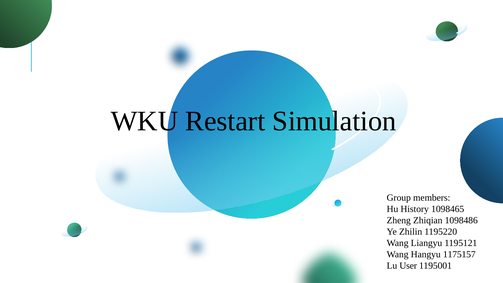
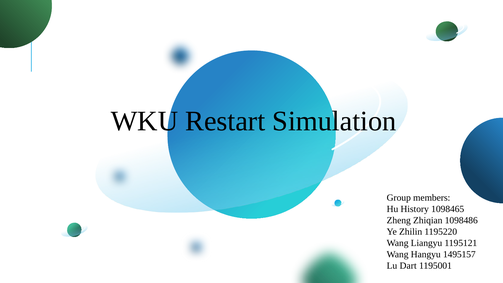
1175157: 1175157 -> 1495157
User: User -> Dart
